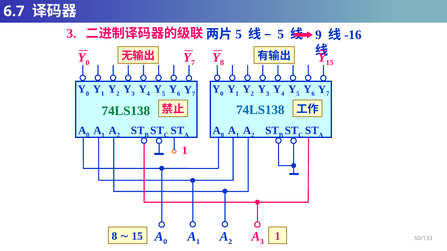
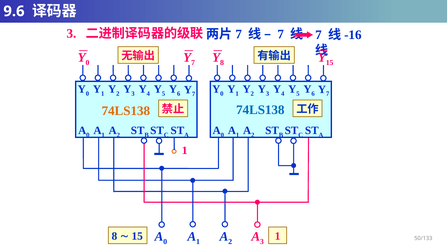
6.7: 6.7 -> 9.6
5 at (239, 34): 5 -> 7
5 at (281, 34): 5 -> 7
9 at (318, 35): 9 -> 7
74LS138 at (126, 111) colour: green -> orange
